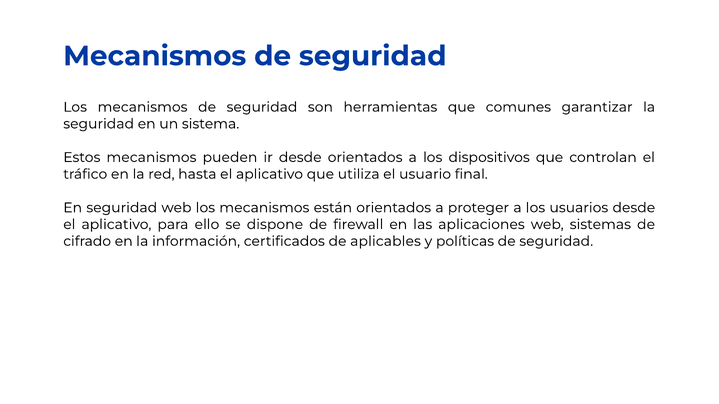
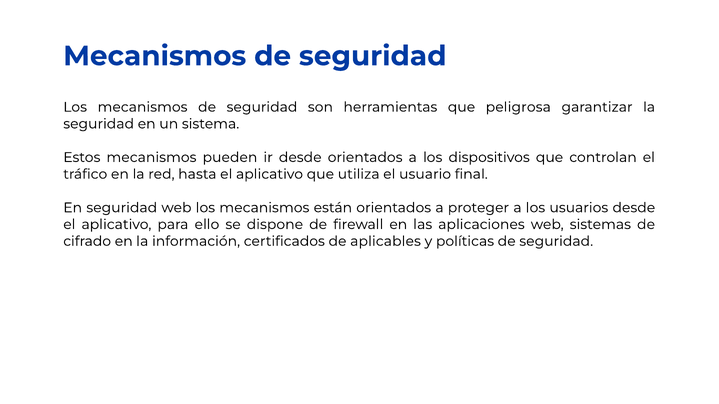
comunes: comunes -> peligrosa
